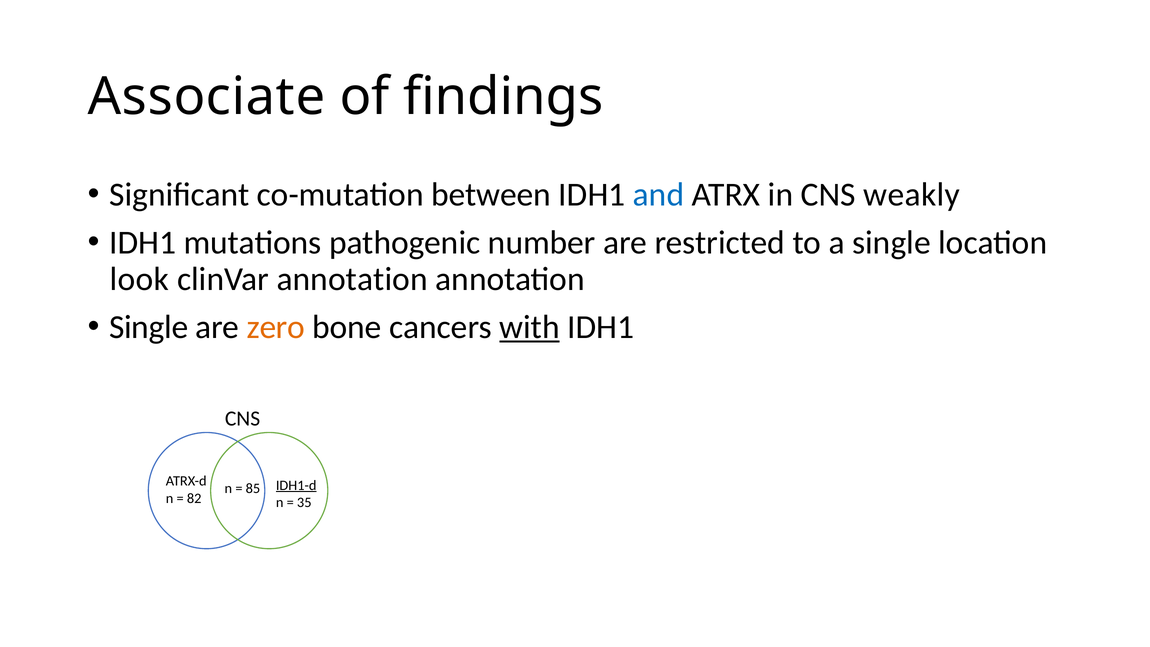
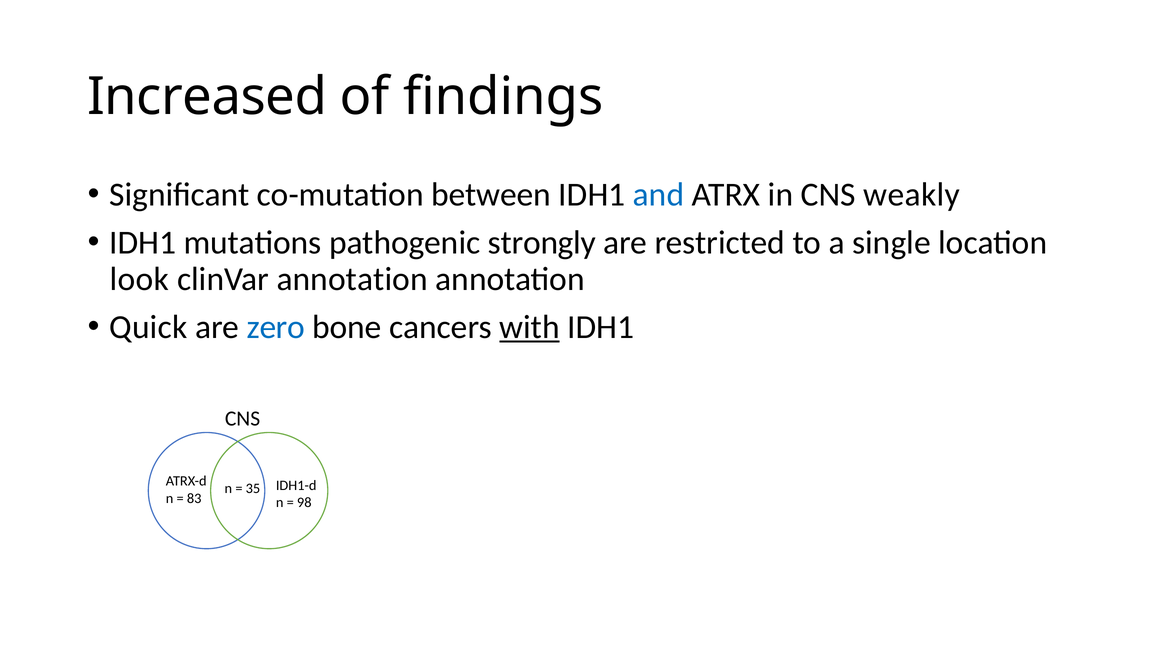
Associate: Associate -> Increased
number: number -> strongly
Single at (149, 327): Single -> Quick
zero colour: orange -> blue
IDH1-d underline: present -> none
85: 85 -> 35
82: 82 -> 83
35: 35 -> 98
